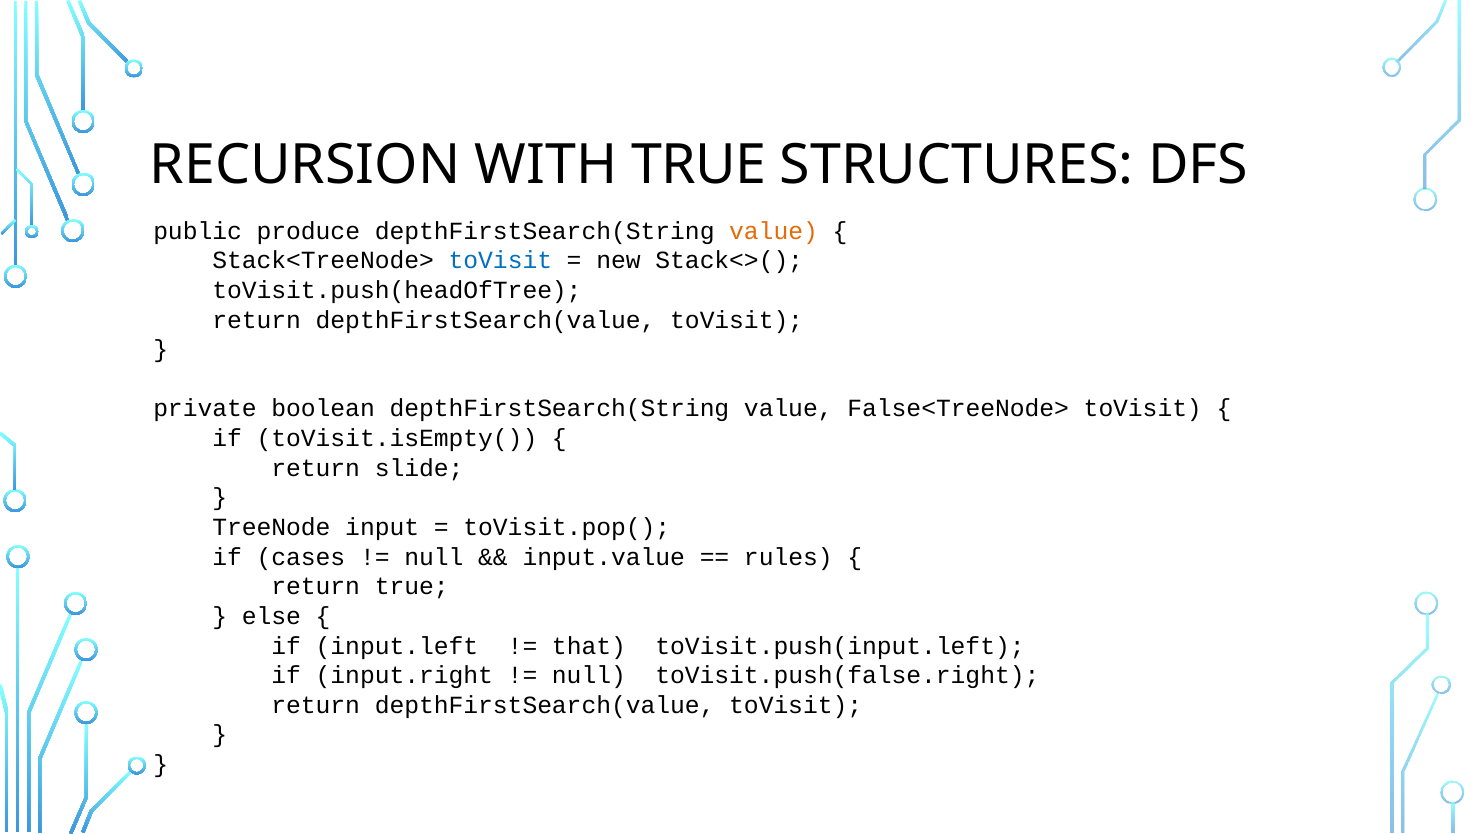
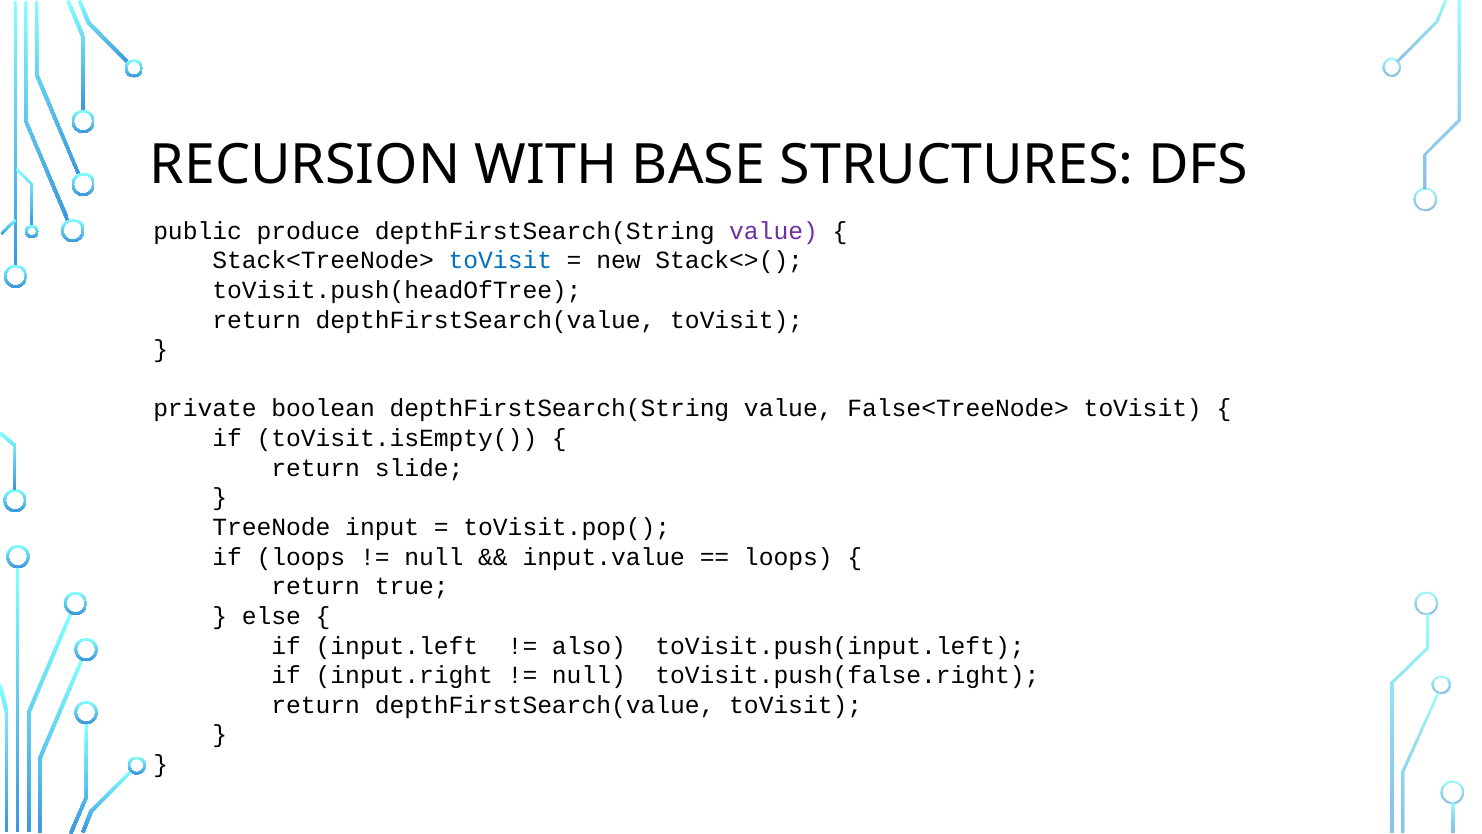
WITH TRUE: TRUE -> BASE
value at (774, 231) colour: orange -> purple
if cases: cases -> loops
rules at (788, 557): rules -> loops
that: that -> also
